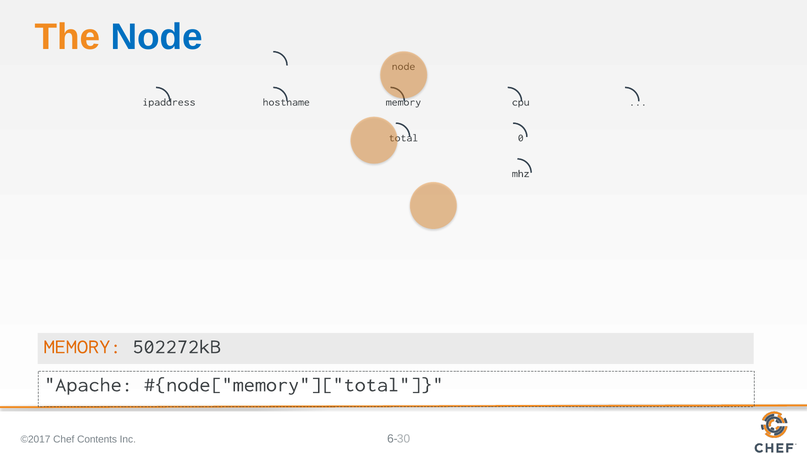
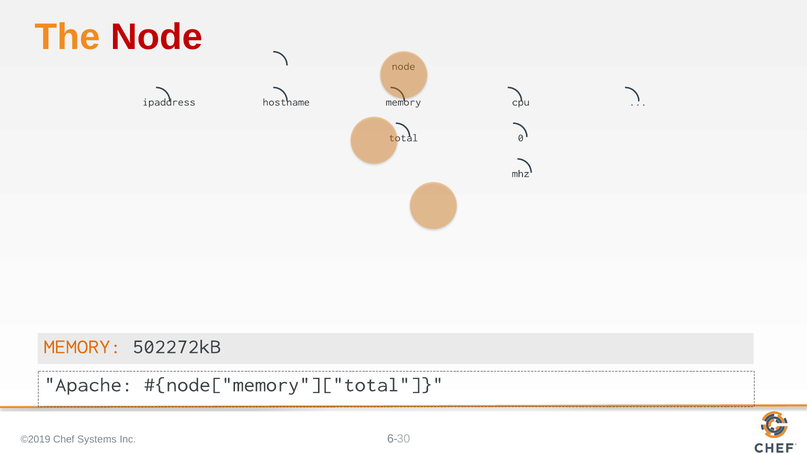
Node at (157, 37) colour: blue -> red
©2017: ©2017 -> ©2019
Contents: Contents -> Systems
